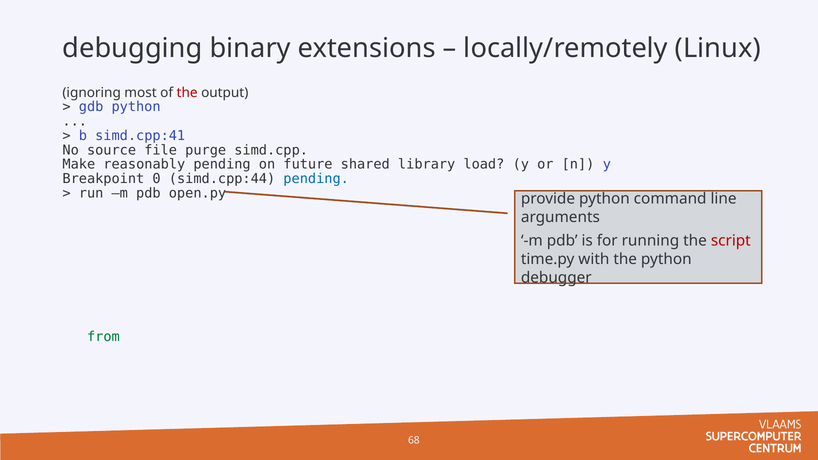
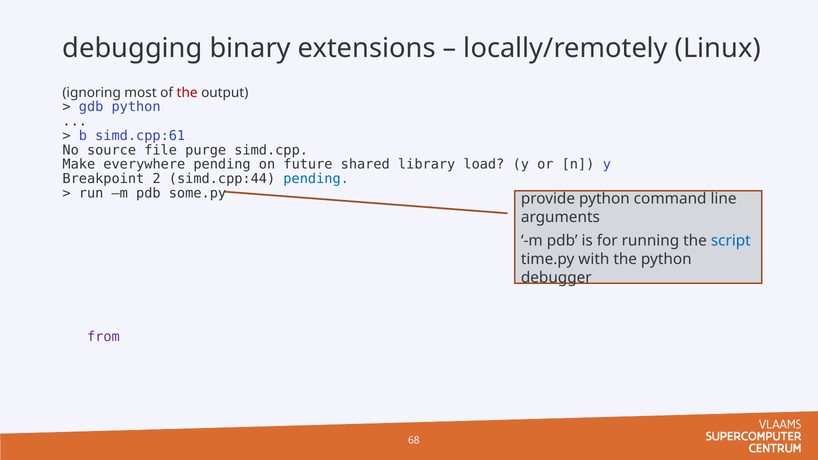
simd.cpp:41: simd.cpp:41 -> simd.cpp:61
reasonably: reasonably -> everywhere
0: 0 -> 2
open.py: open.py -> some.py
script colour: red -> blue
from colour: green -> purple
